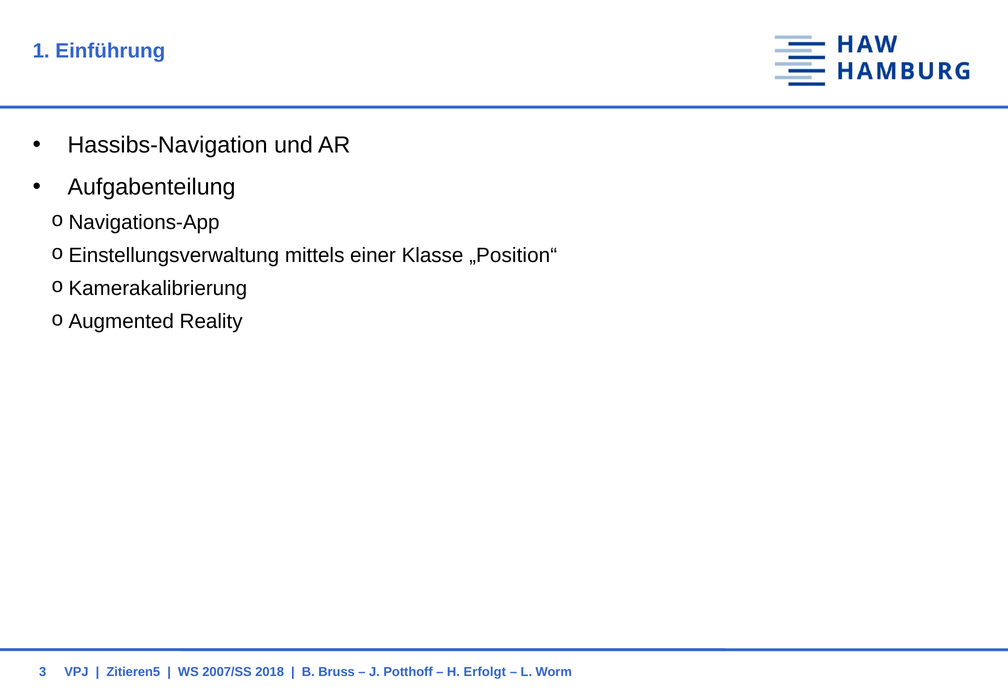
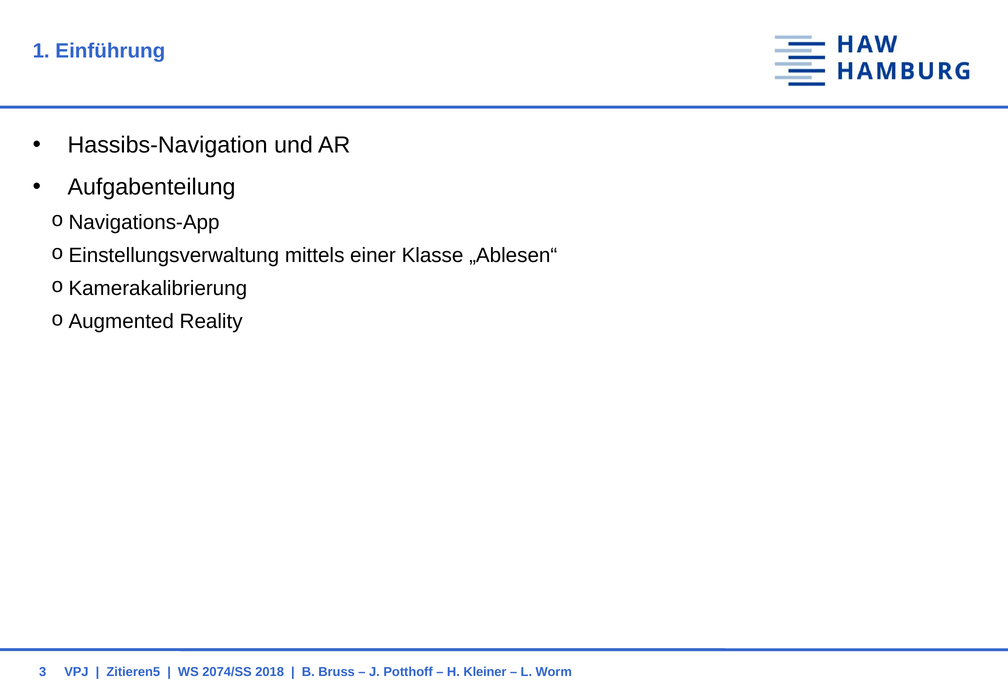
„Position“: „Position“ -> „Ablesen“
2007/SS: 2007/SS -> 2074/SS
Erfolgt: Erfolgt -> Kleiner
